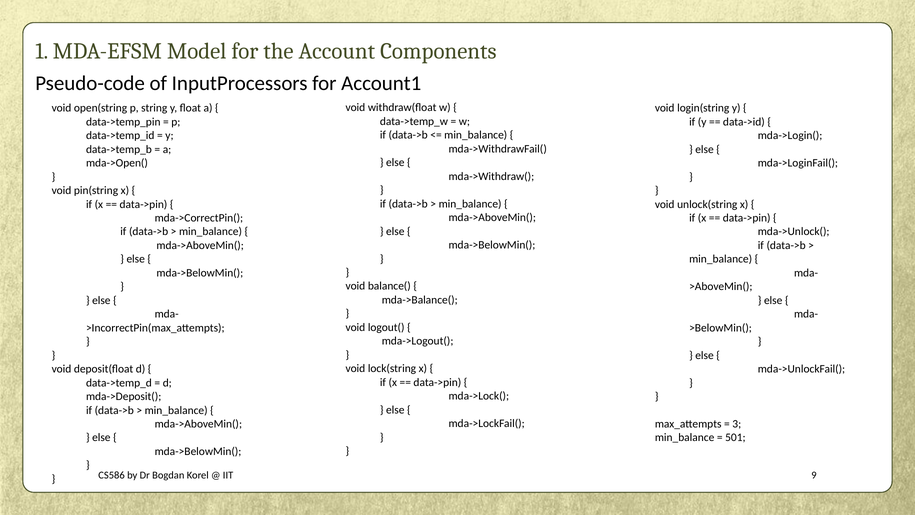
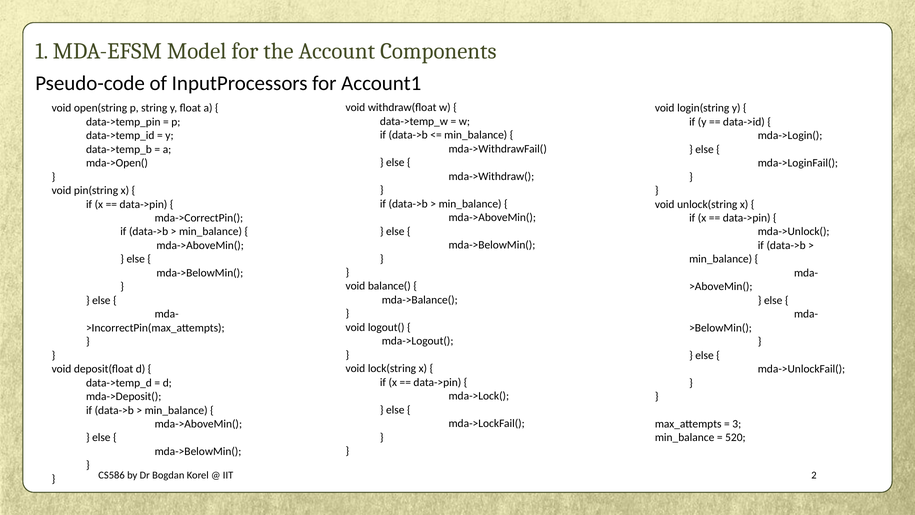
501: 501 -> 520
9: 9 -> 2
